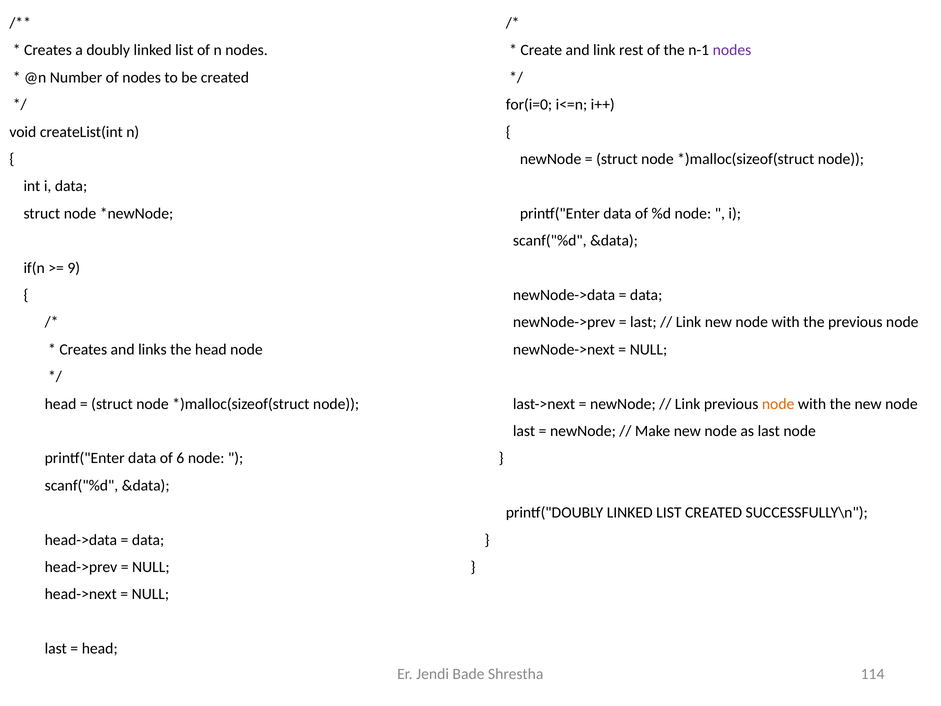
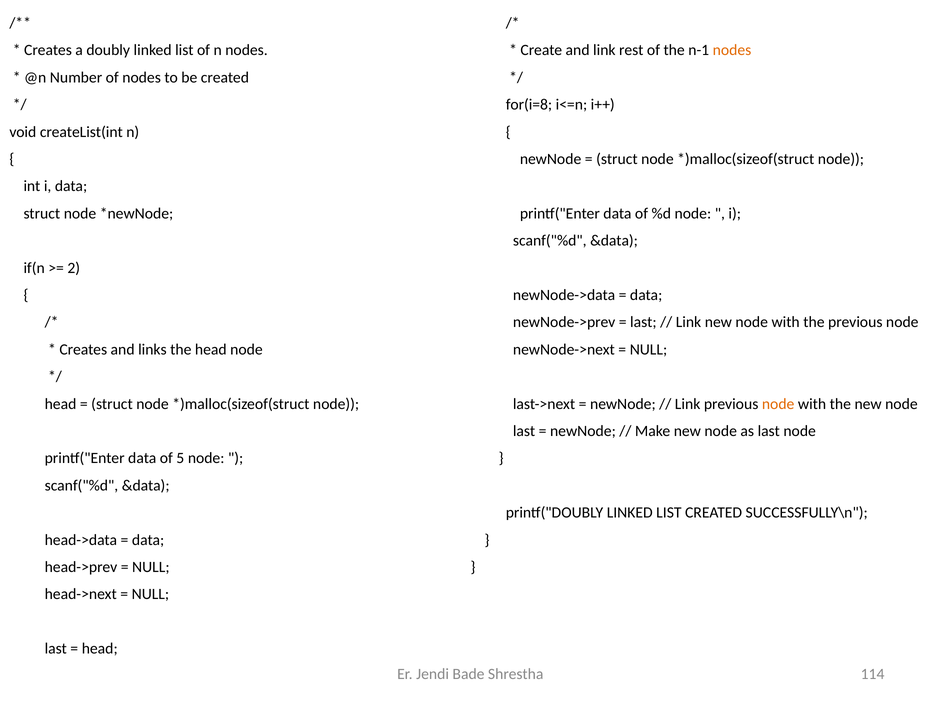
nodes at (732, 50) colour: purple -> orange
for(i=0: for(i=0 -> for(i=8
9: 9 -> 2
6: 6 -> 5
